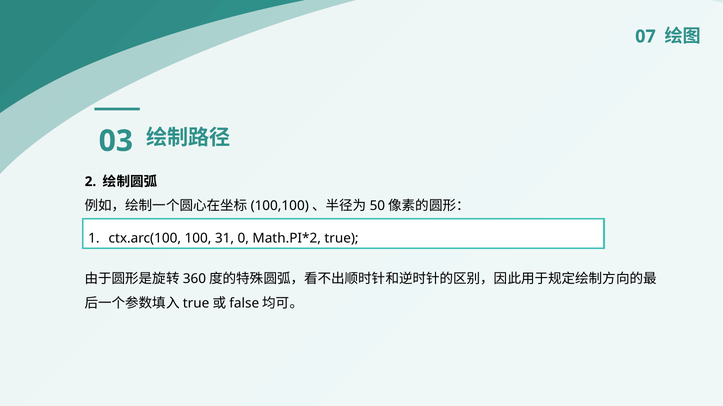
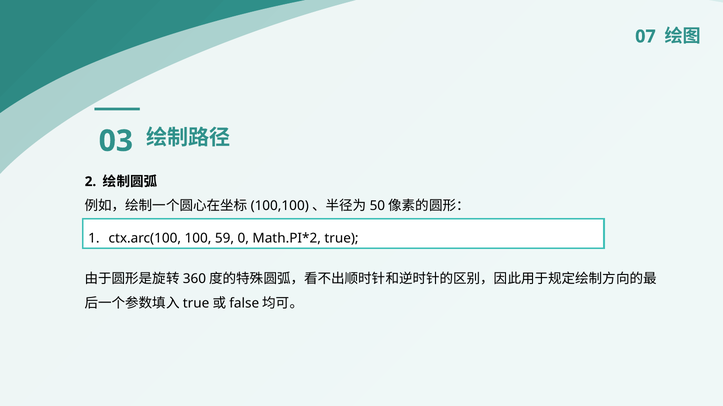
31: 31 -> 59
